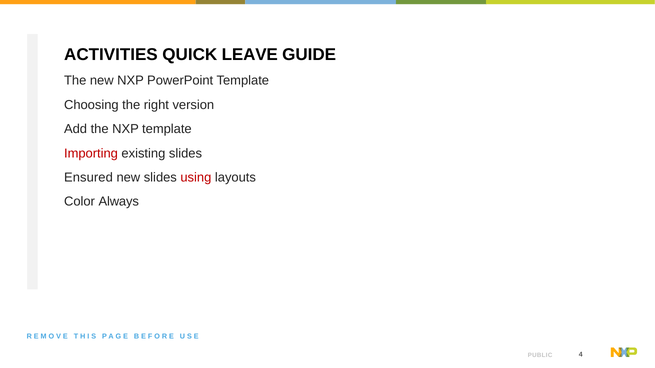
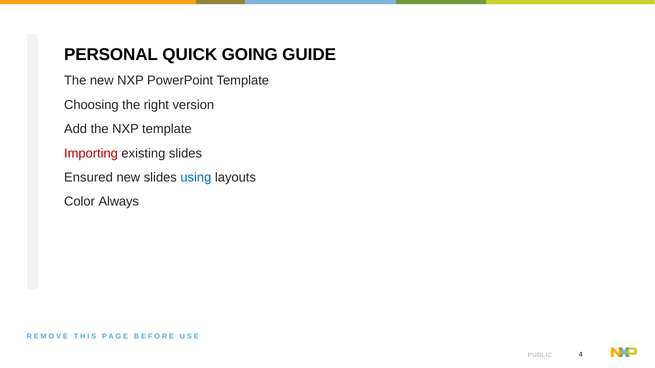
ACTIVITIES: ACTIVITIES -> PERSONAL
LEAVE: LEAVE -> GOING
using colour: red -> blue
